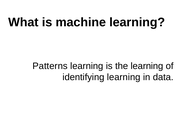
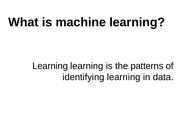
Patterns at (50, 66): Patterns -> Learning
the learning: learning -> patterns
